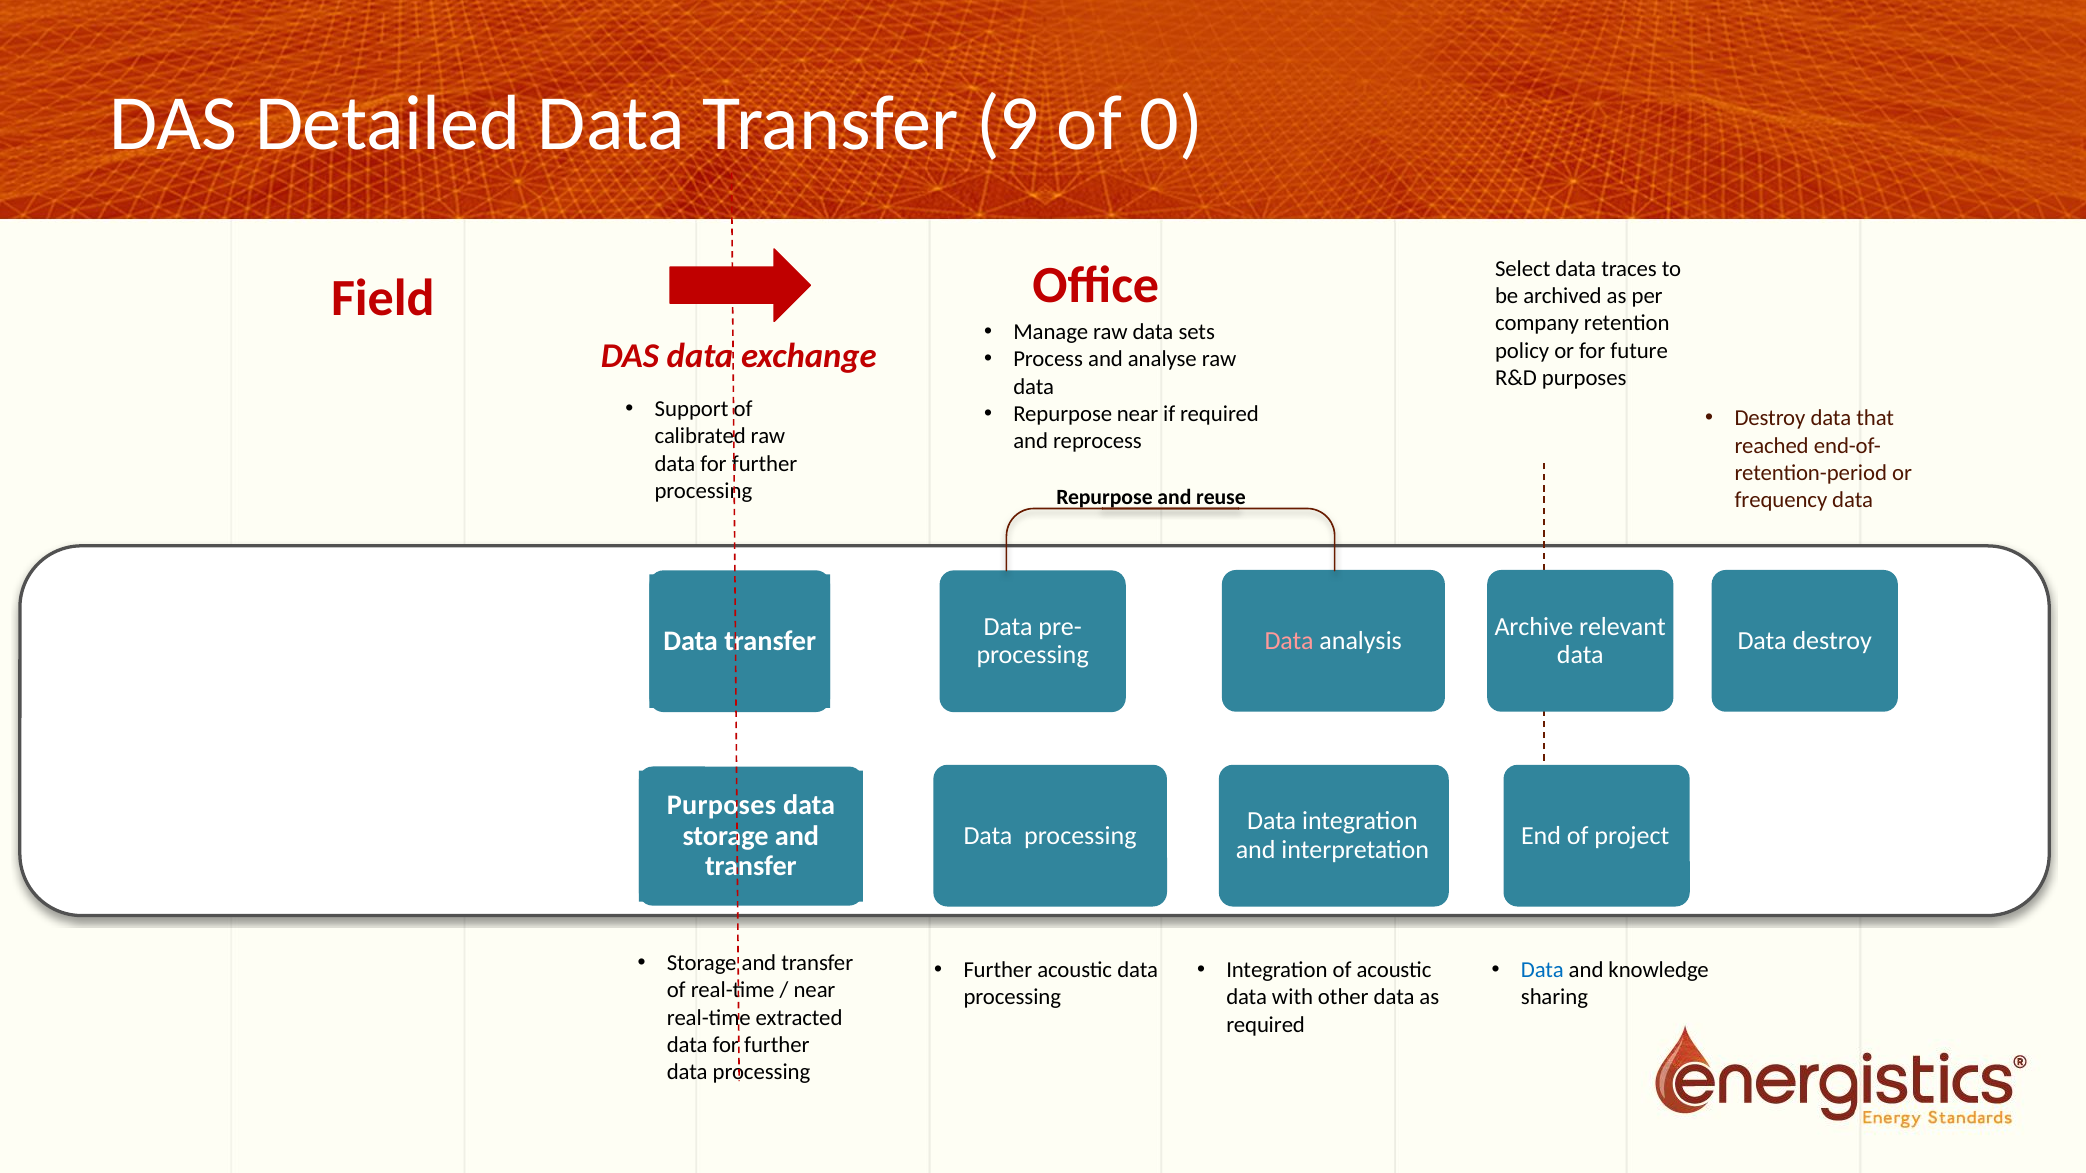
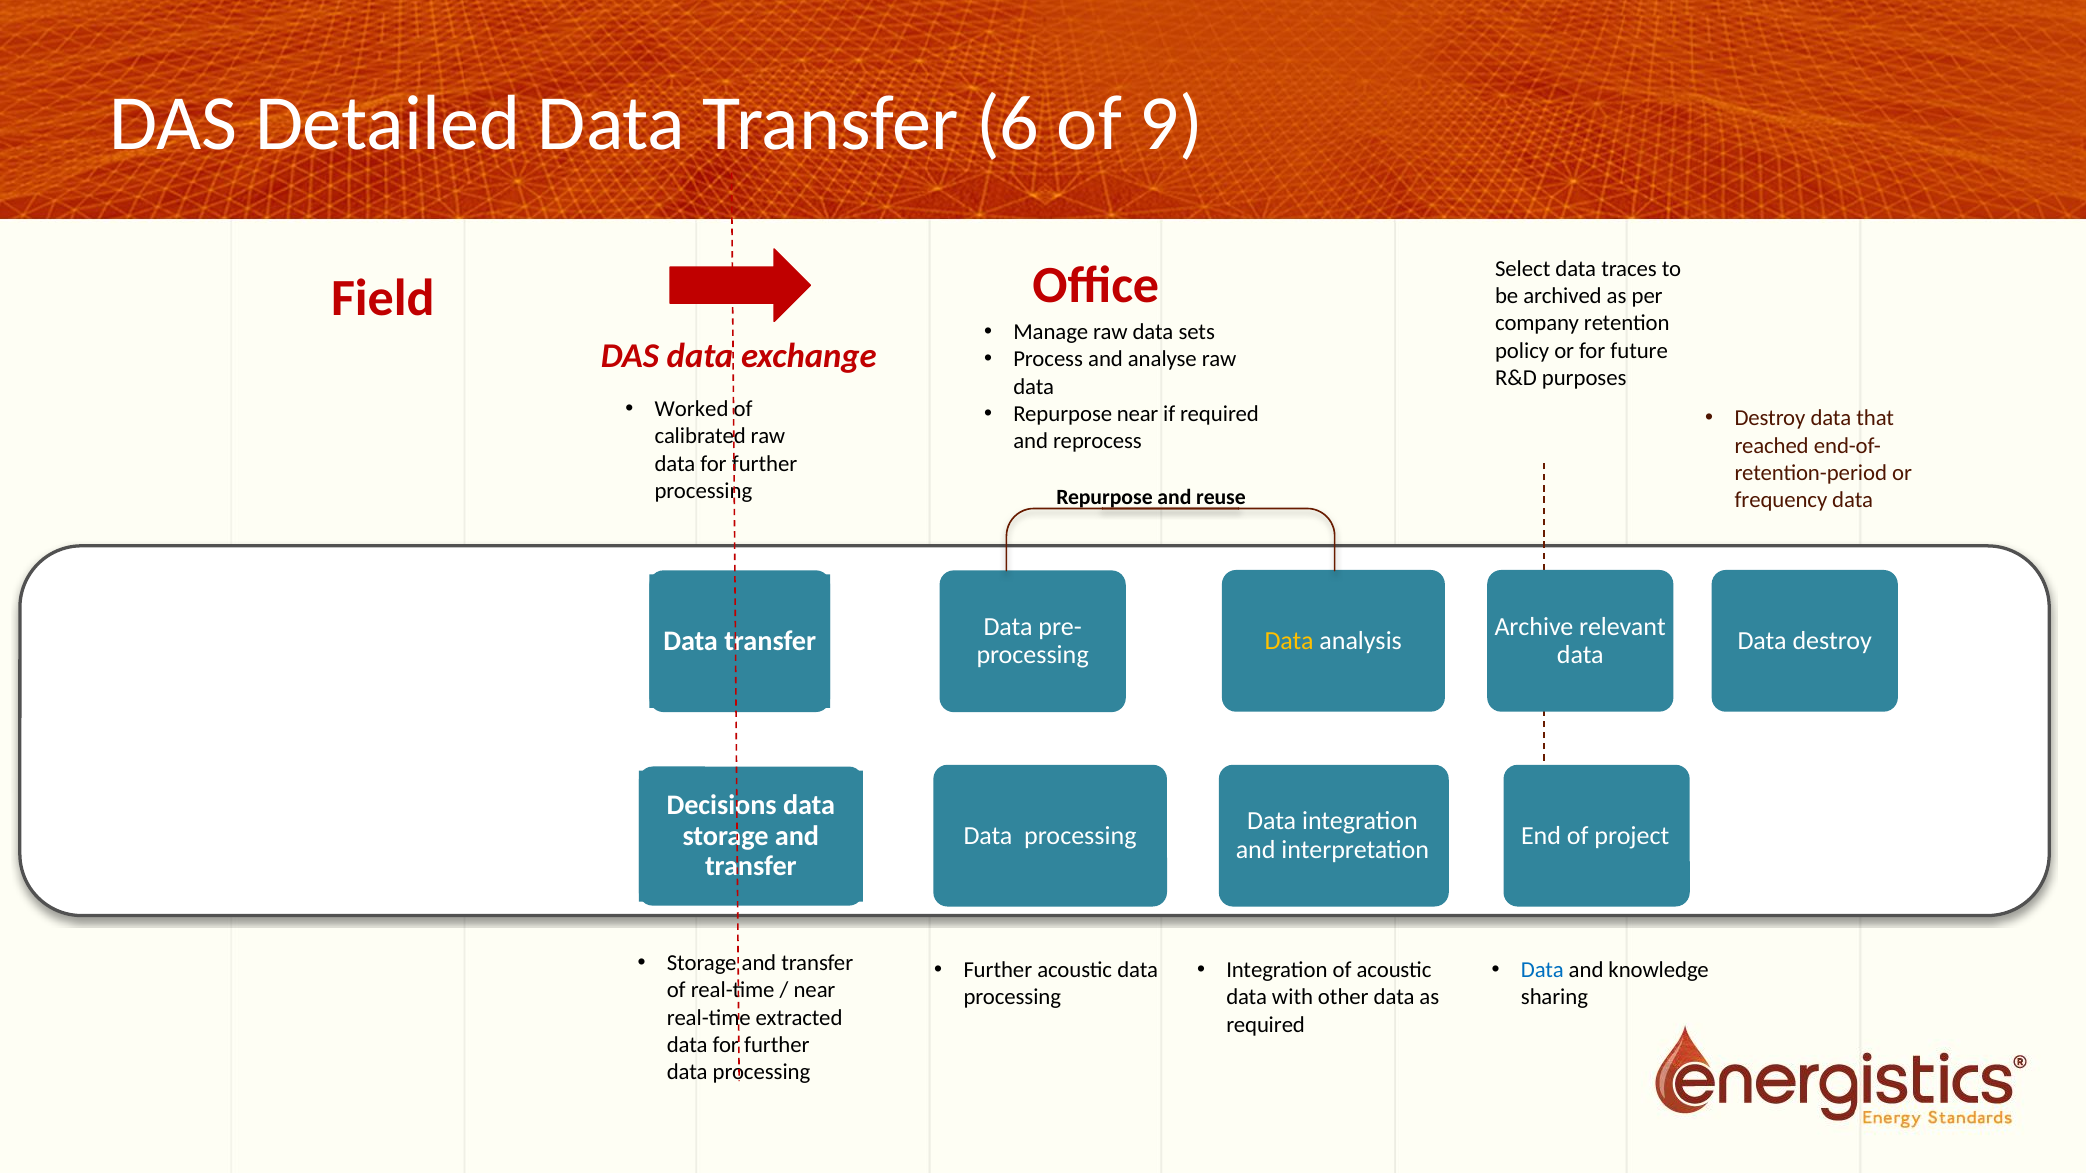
9: 9 -> 6
0: 0 -> 9
Support: Support -> Worked
Data at (1289, 641) colour: pink -> yellow
Purposes at (721, 806): Purposes -> Decisions
